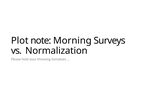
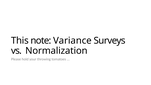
Plot: Plot -> This
Morning: Morning -> Variance
